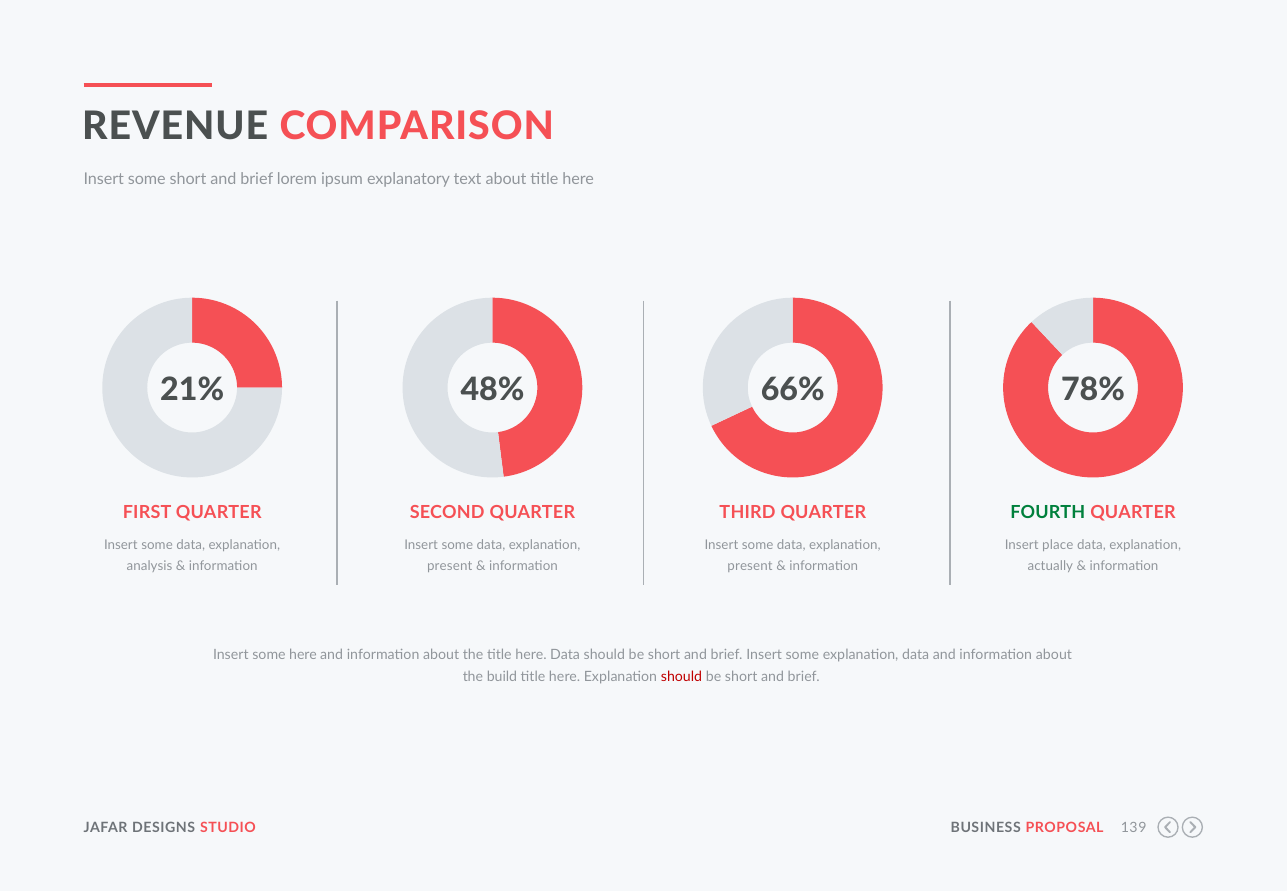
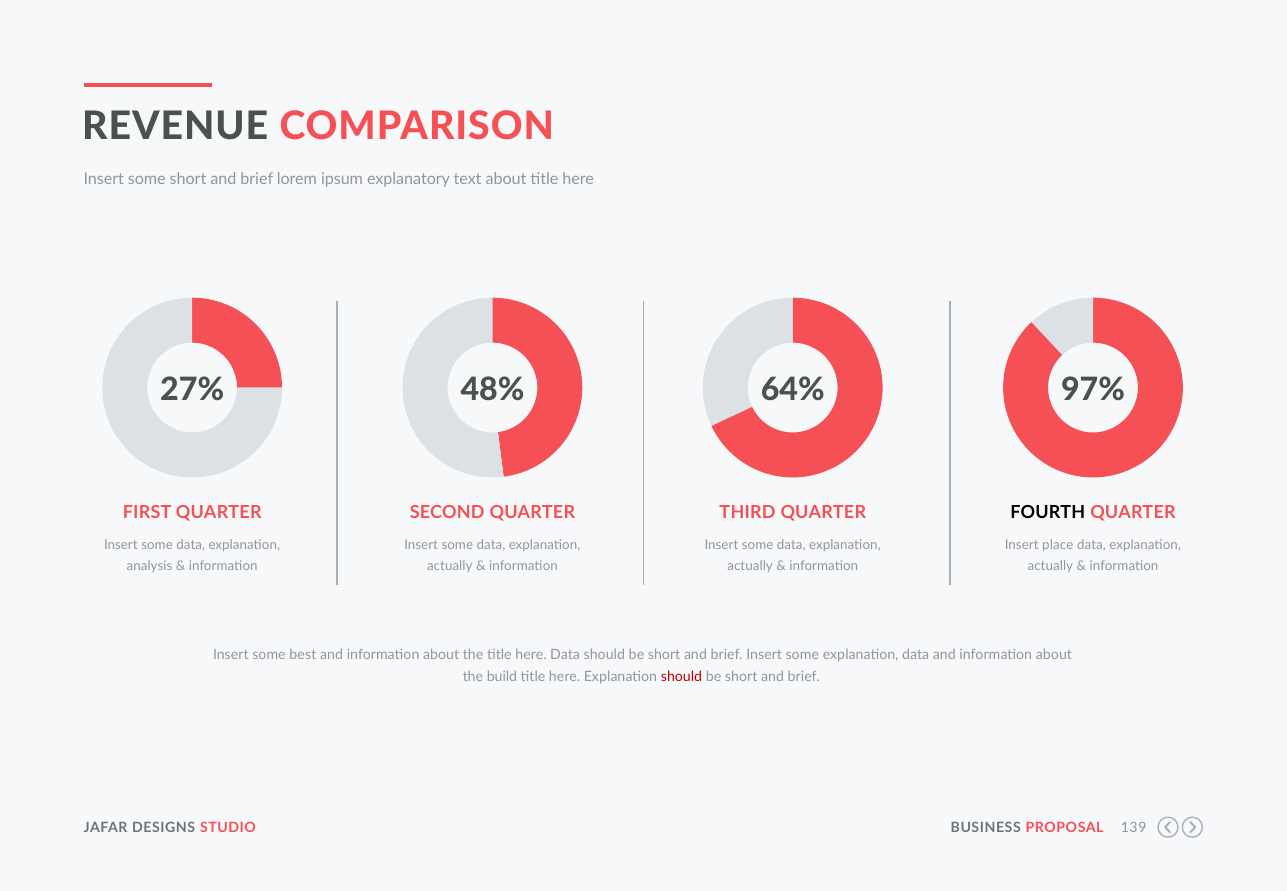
21%: 21% -> 27%
66%: 66% -> 64%
78%: 78% -> 97%
FOURTH colour: green -> black
present at (450, 566): present -> actually
present at (750, 566): present -> actually
some here: here -> best
